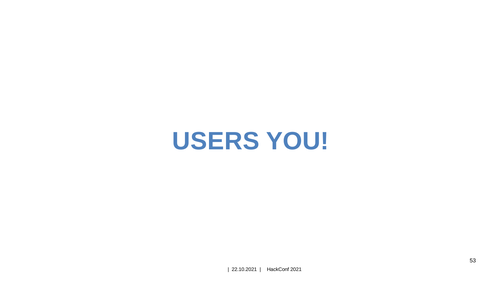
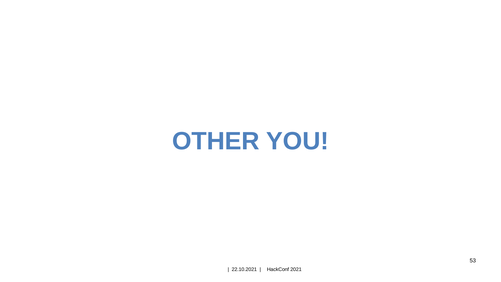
USERS: USERS -> OTHER
